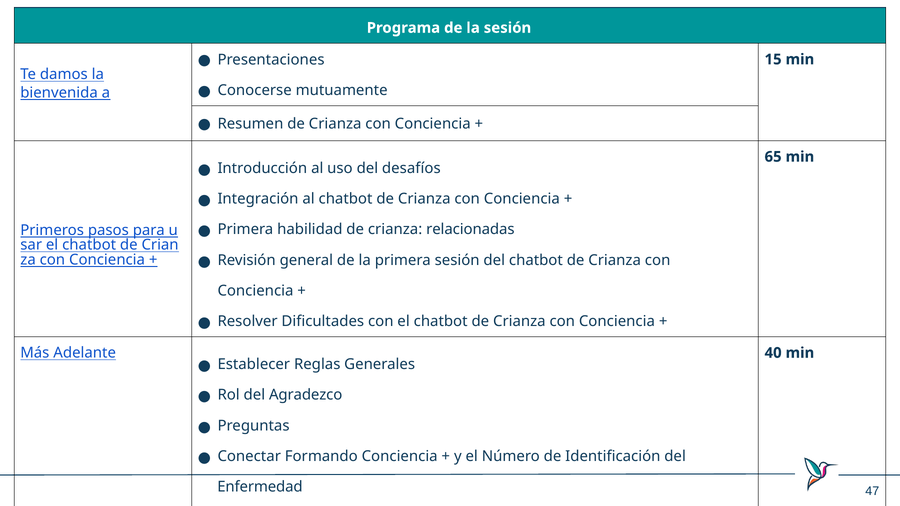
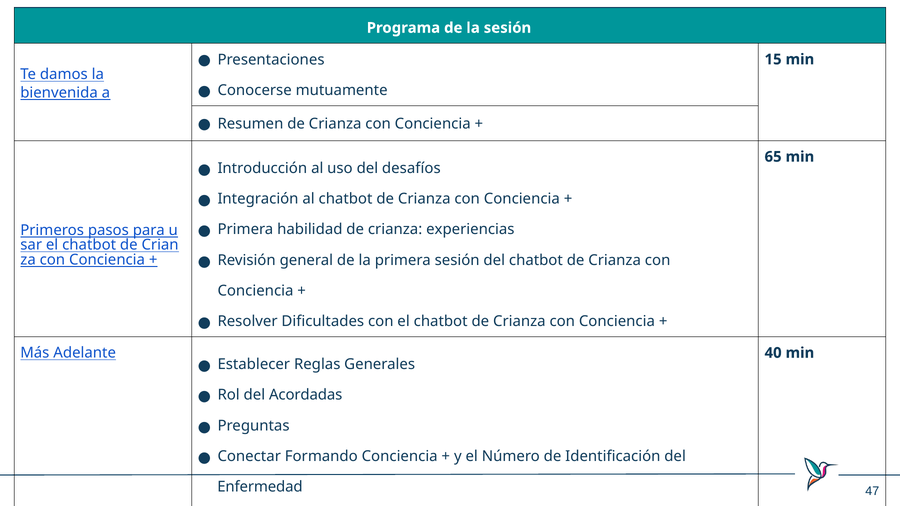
relacionadas: relacionadas -> experiencias
Agradezco: Agradezco -> Acordadas
